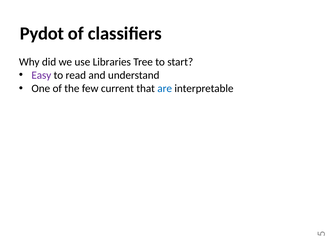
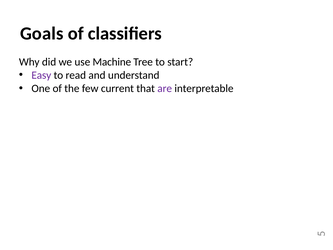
Pydot: Pydot -> Goals
Libraries: Libraries -> Machine
are colour: blue -> purple
